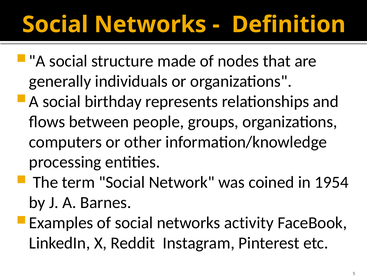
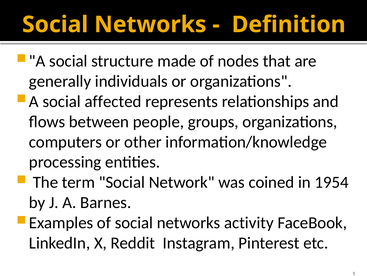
birthday: birthday -> affected
